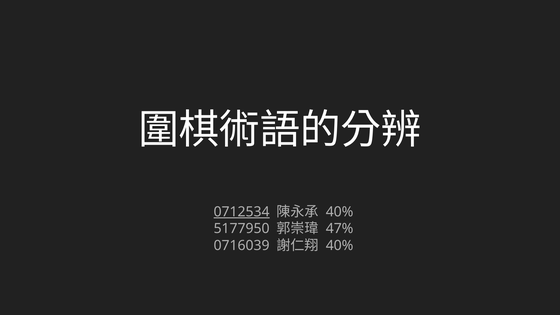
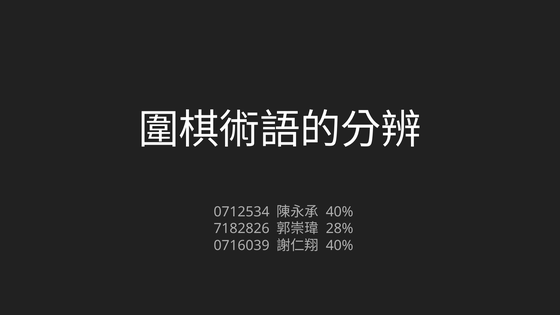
0712534 underline: present -> none
5177950: 5177950 -> 7182826
47%: 47% -> 28%
